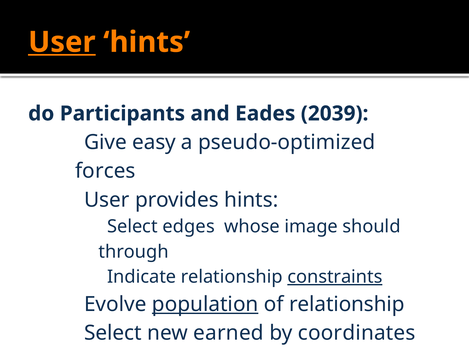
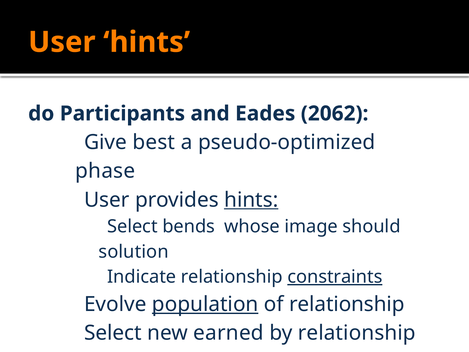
User underline: present -> none
2039: 2039 -> 2062
easy: easy -> best
forces: forces -> phase
hints at (251, 200) underline: none -> present
edges: edges -> bends
through: through -> solution
by coordinates: coordinates -> relationship
